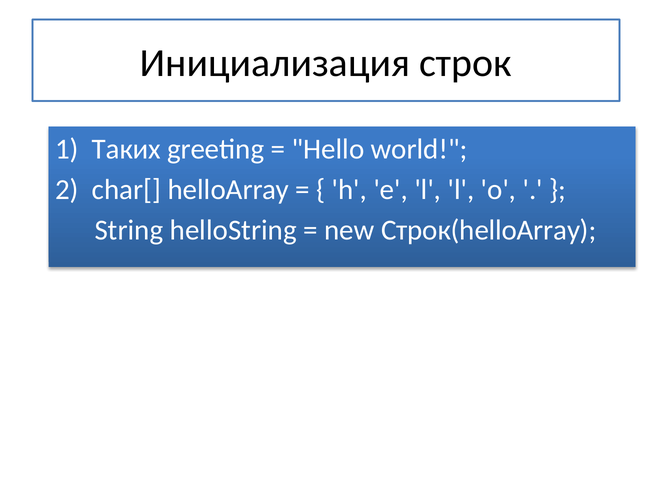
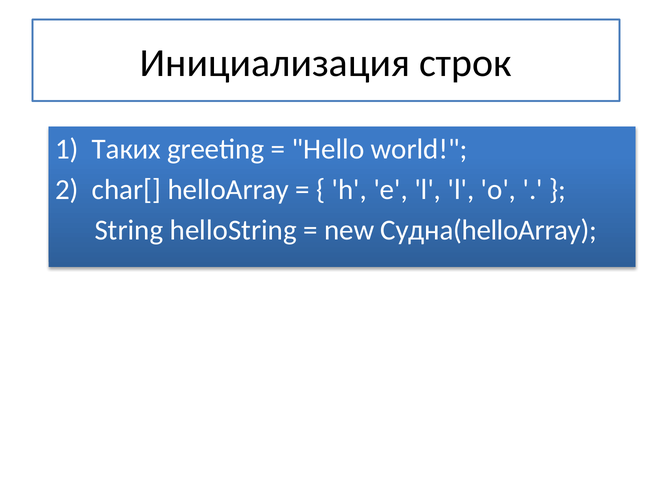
Строк(helloArray: Строк(helloArray -> Судна(helloArray
